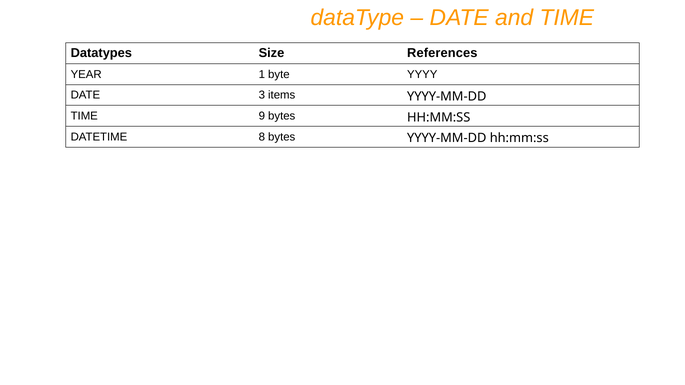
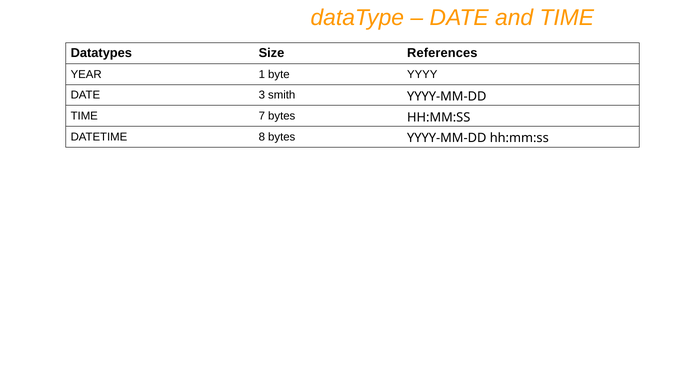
items: items -> smith
9: 9 -> 7
